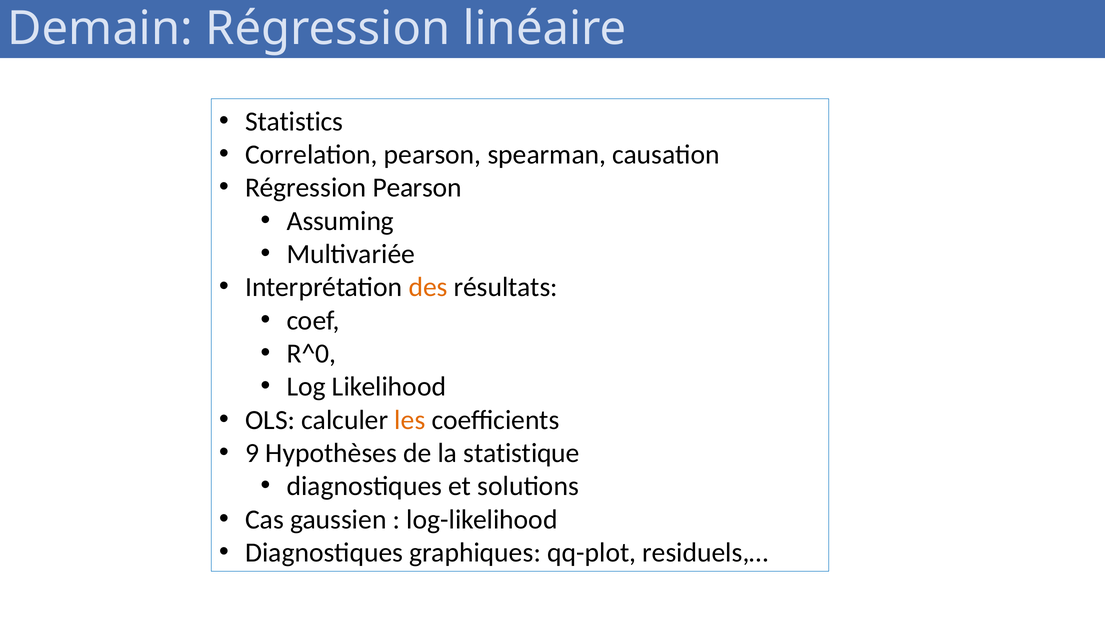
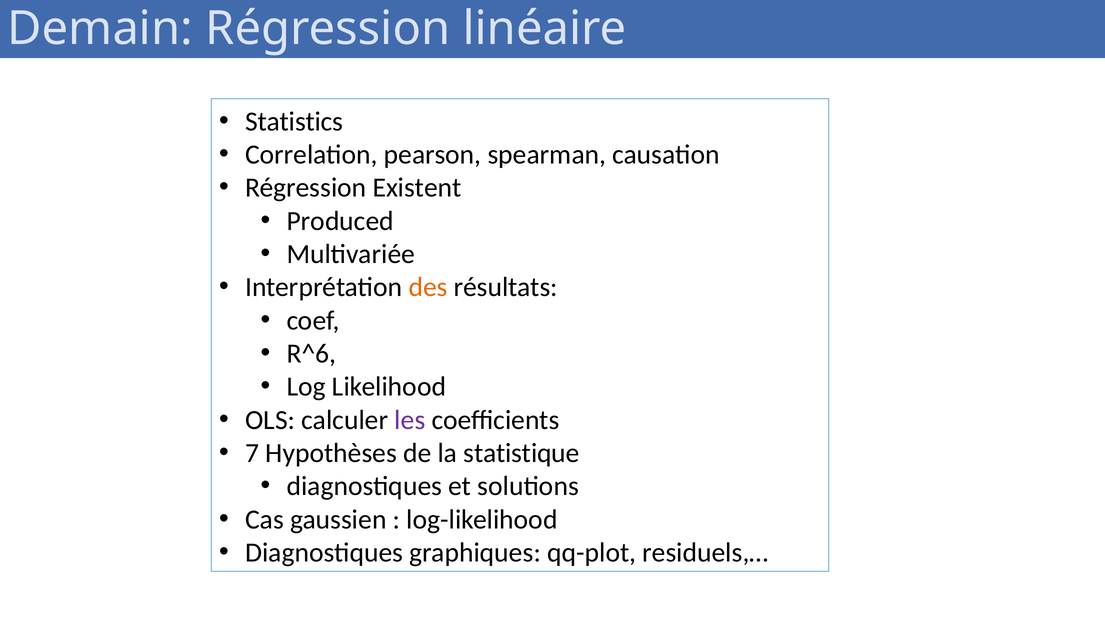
Régression Pearson: Pearson -> Existent
Assuming: Assuming -> Produced
R^0: R^0 -> R^6
les colour: orange -> purple
9: 9 -> 7
